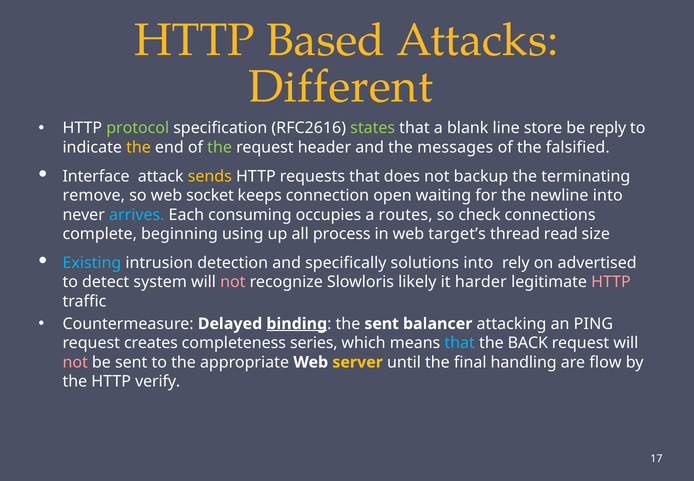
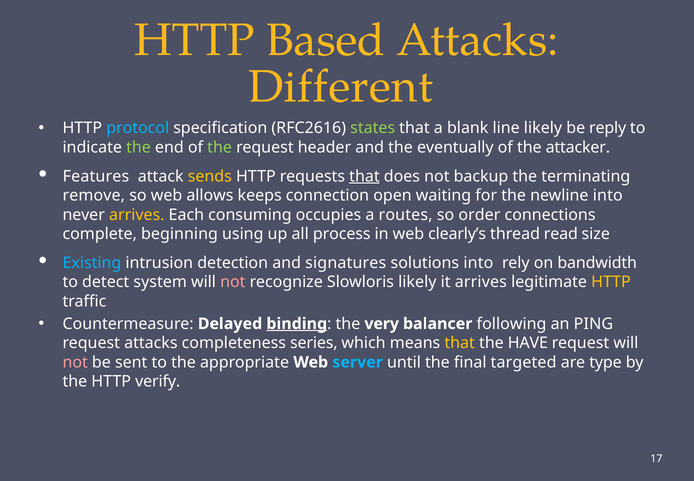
protocol colour: light green -> light blue
line store: store -> likely
the at (138, 147) colour: yellow -> light green
messages: messages -> eventually
falsified: falsified -> attacker
Interface: Interface -> Features
that at (364, 176) underline: none -> present
socket: socket -> allows
arrives at (137, 214) colour: light blue -> yellow
check: check -> order
target’s: target’s -> clearly’s
specifically: specifically -> signatures
advertised: advertised -> bandwidth
it harder: harder -> arrives
HTTP at (611, 282) colour: pink -> yellow
the sent: sent -> very
attacking: attacking -> following
request creates: creates -> attacks
that at (460, 343) colour: light blue -> yellow
BACK: BACK -> HAVE
server colour: yellow -> light blue
handling: handling -> targeted
flow: flow -> type
